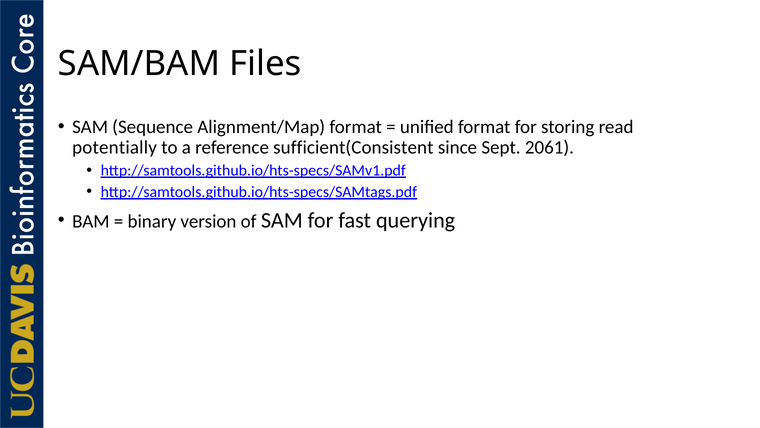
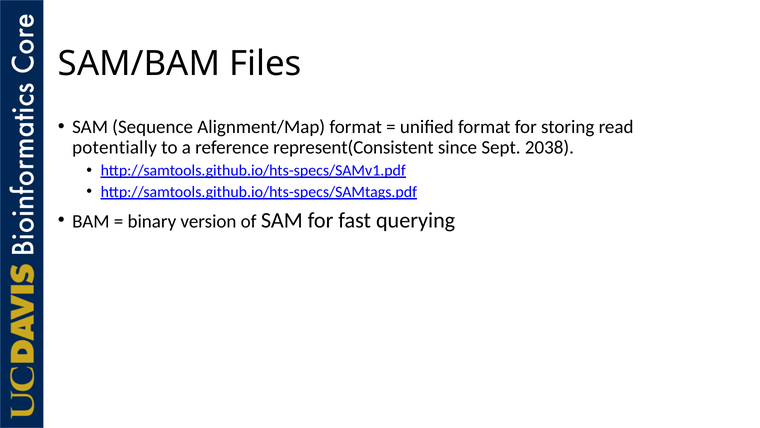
sufficient(Consistent: sufficient(Consistent -> represent(Consistent
2061: 2061 -> 2038
